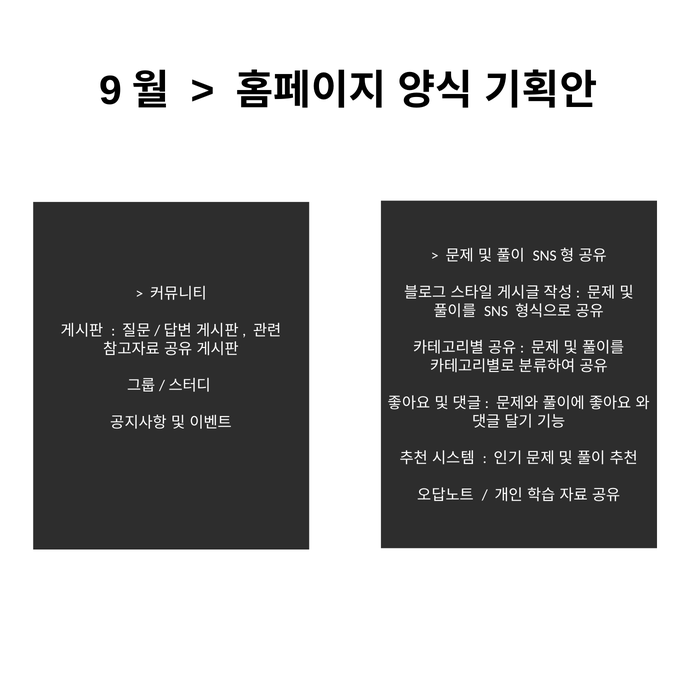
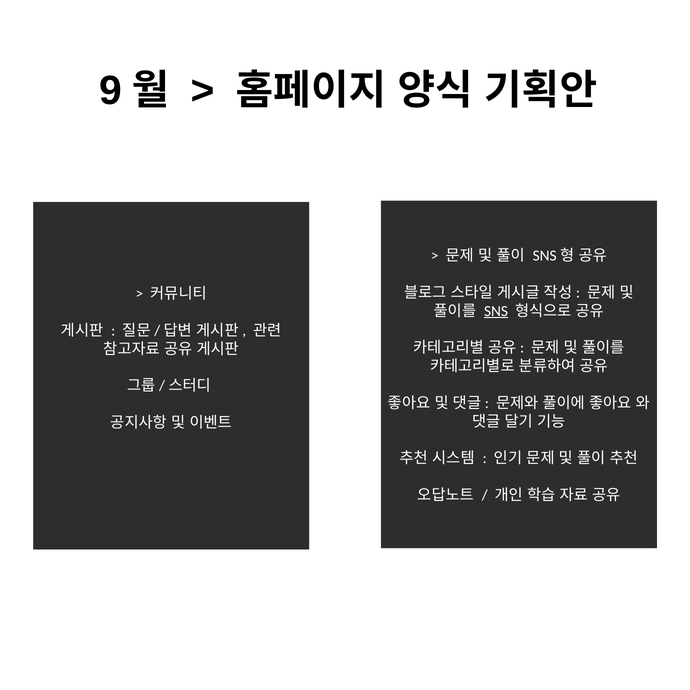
SNS underline: none -> present
